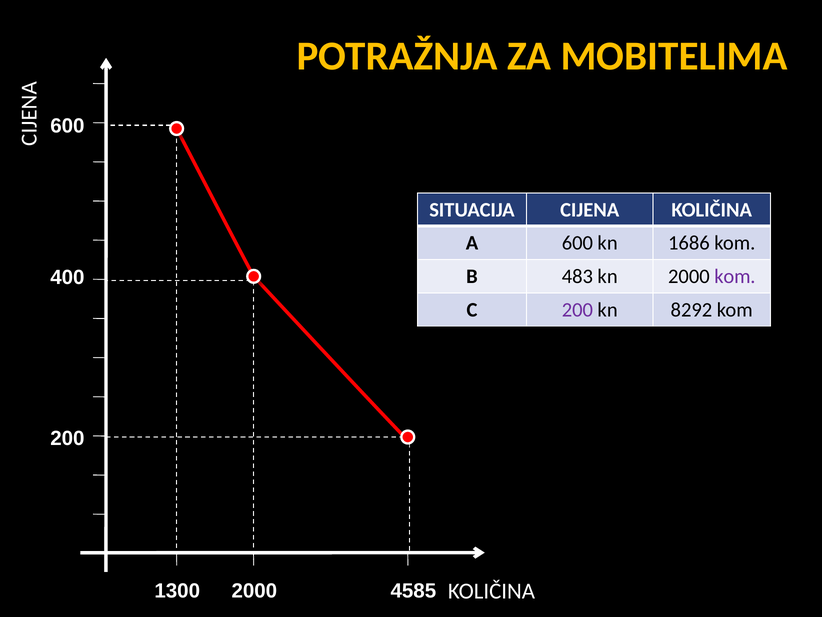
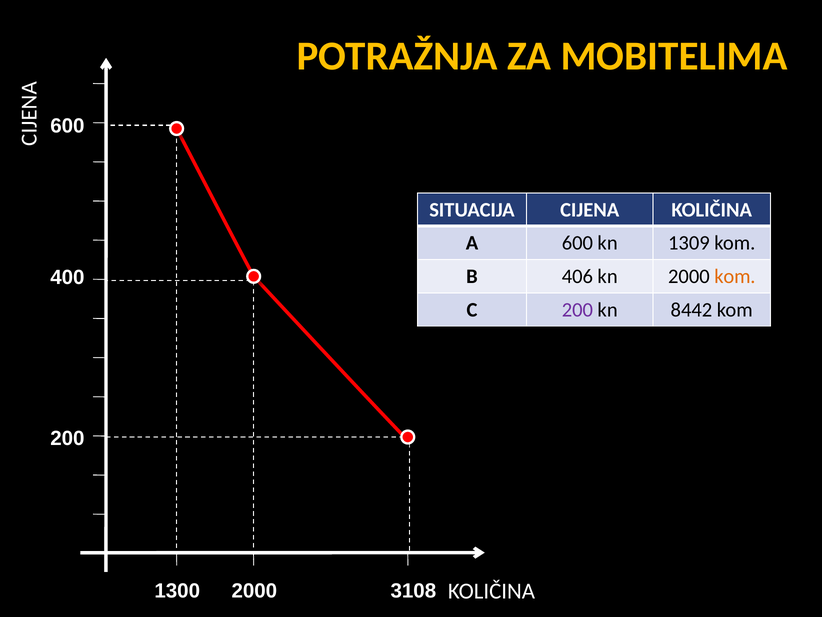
1686: 1686 -> 1309
483: 483 -> 406
kom at (735, 276) colour: purple -> orange
8292: 8292 -> 8442
4585: 4585 -> 3108
